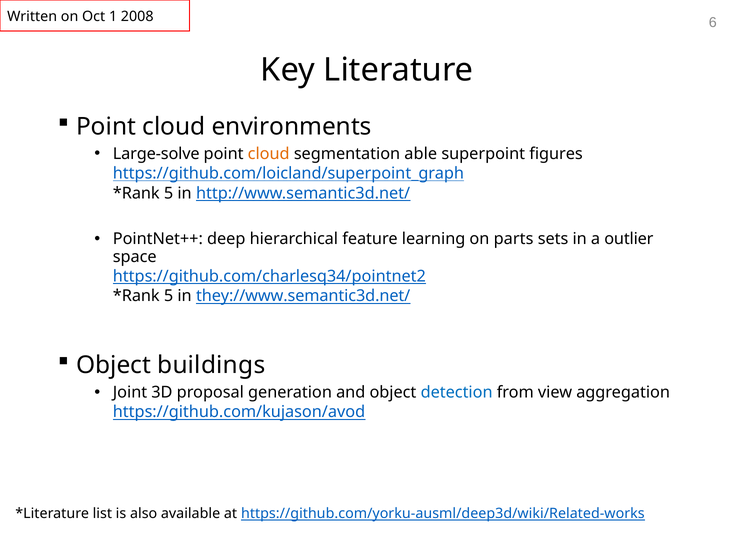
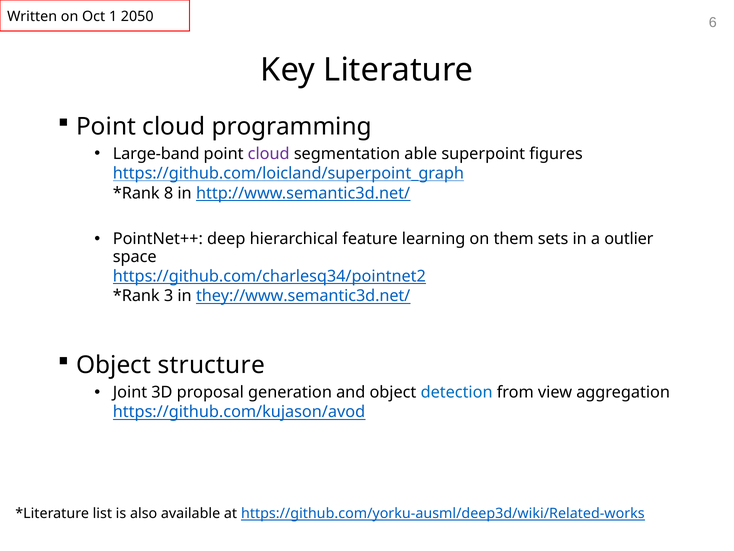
2008: 2008 -> 2050
environments: environments -> programming
Large-solve: Large-solve -> Large-band
cloud at (269, 154) colour: orange -> purple
5 at (169, 193): 5 -> 8
parts: parts -> them
5 at (169, 296): 5 -> 3
buildings: buildings -> structure
